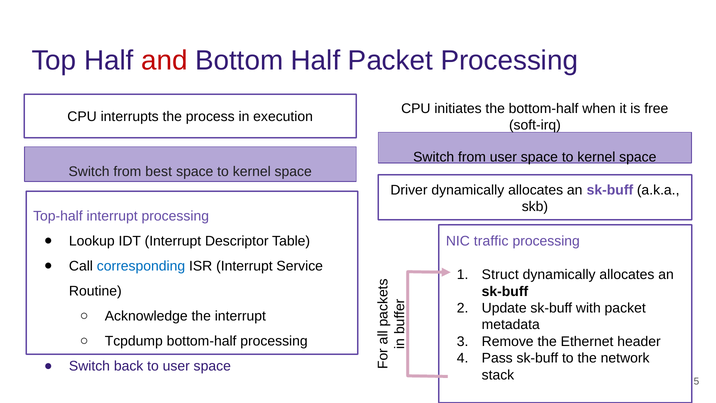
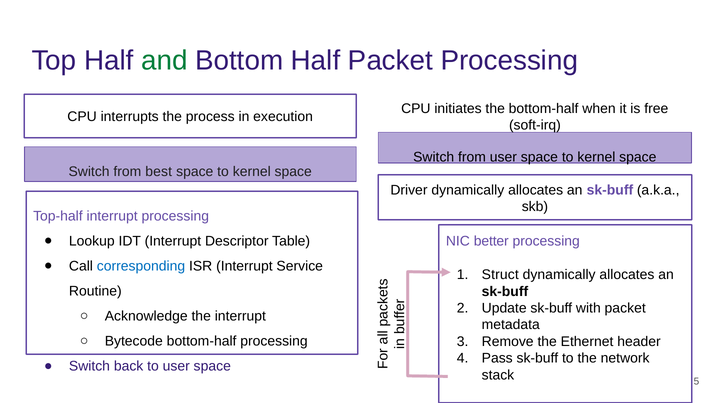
and colour: red -> green
traffic: traffic -> better
Tcpdump: Tcpdump -> Bytecode
